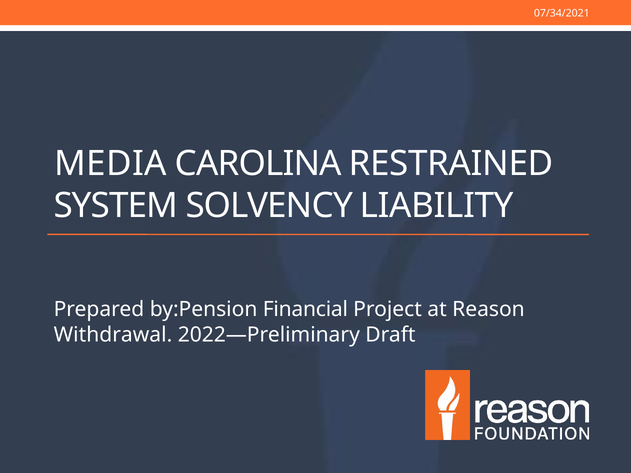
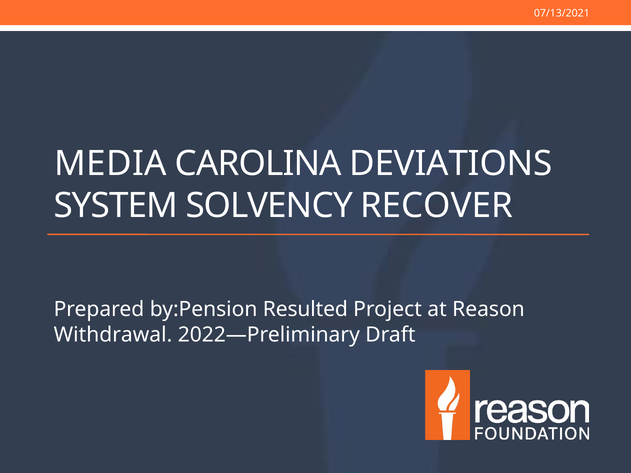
07/34/2021: 07/34/2021 -> 07/13/2021
RESTRAINED: RESTRAINED -> DEVIATIONS
LIABILITY: LIABILITY -> RECOVER
Financial: Financial -> Resulted
